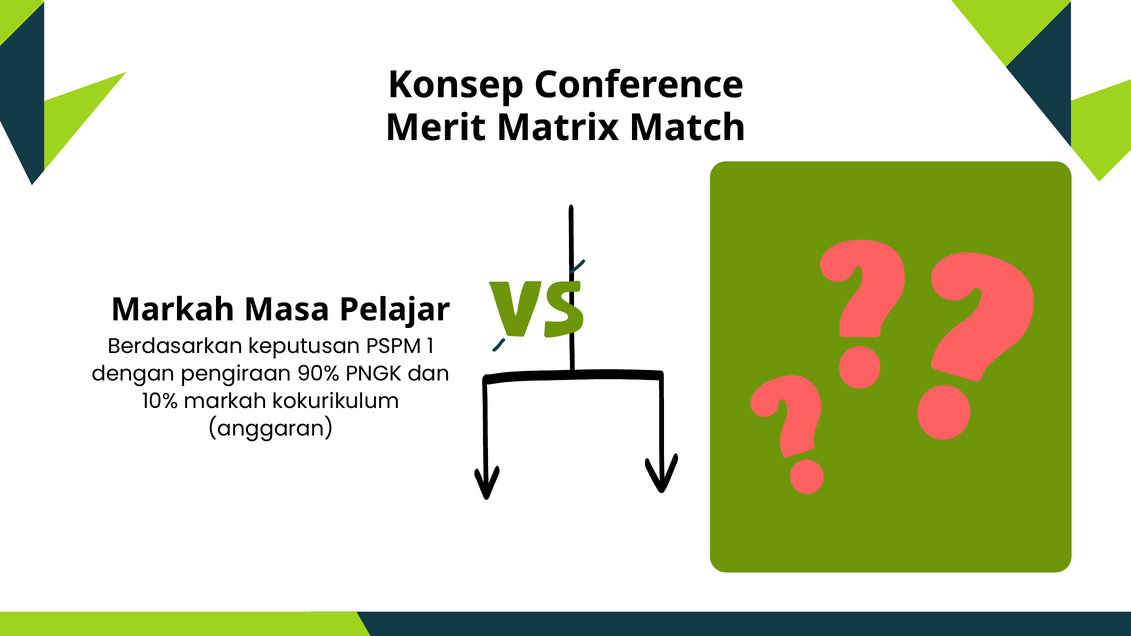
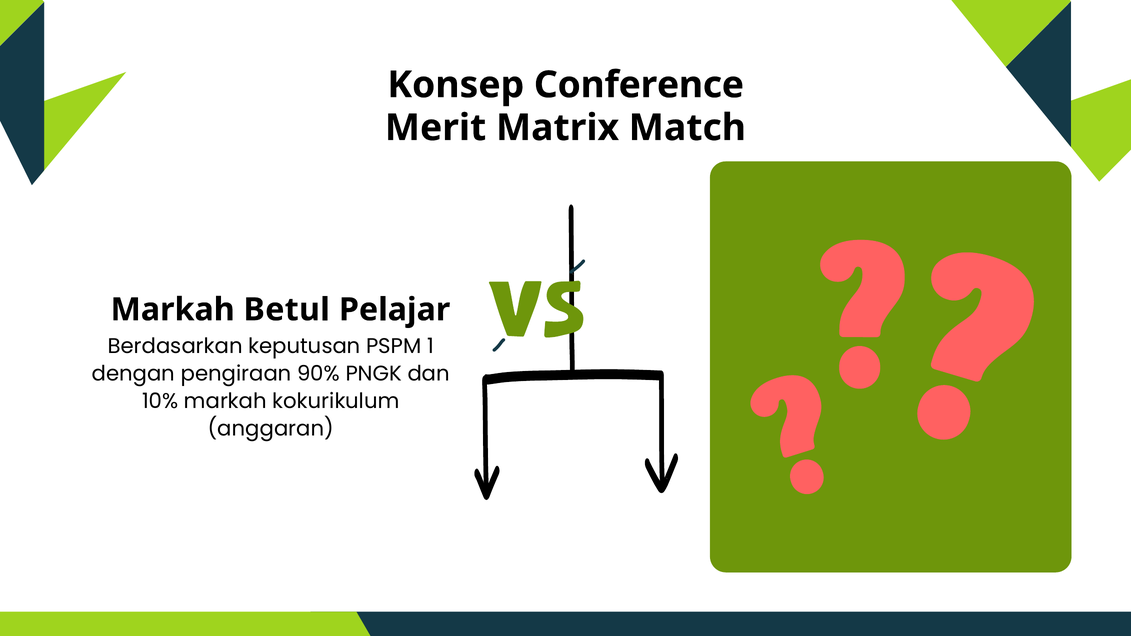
Masa: Masa -> Betul
